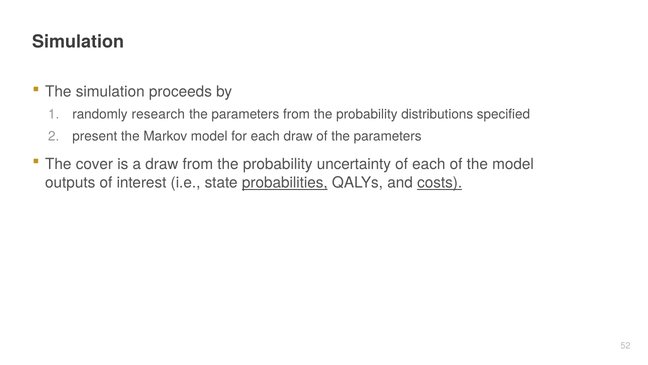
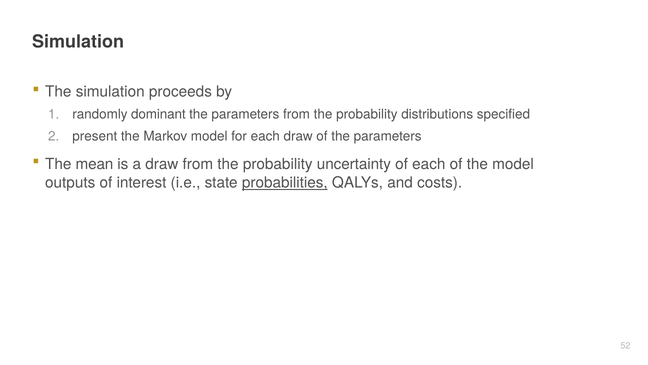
research: research -> dominant
cover: cover -> mean
costs underline: present -> none
